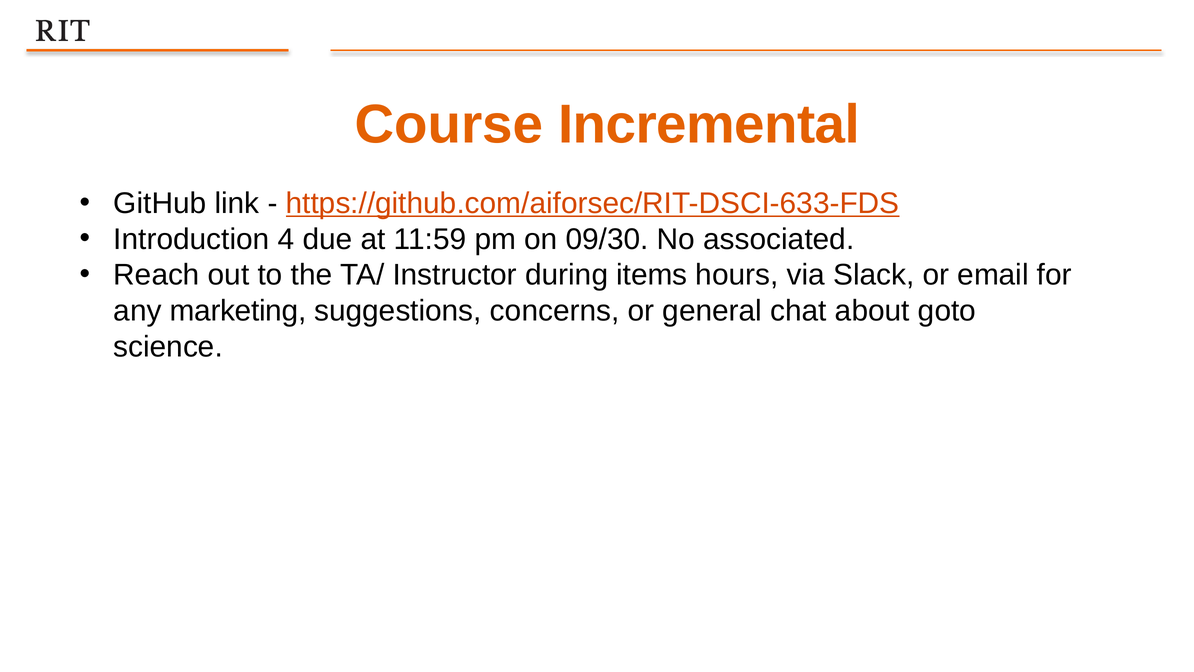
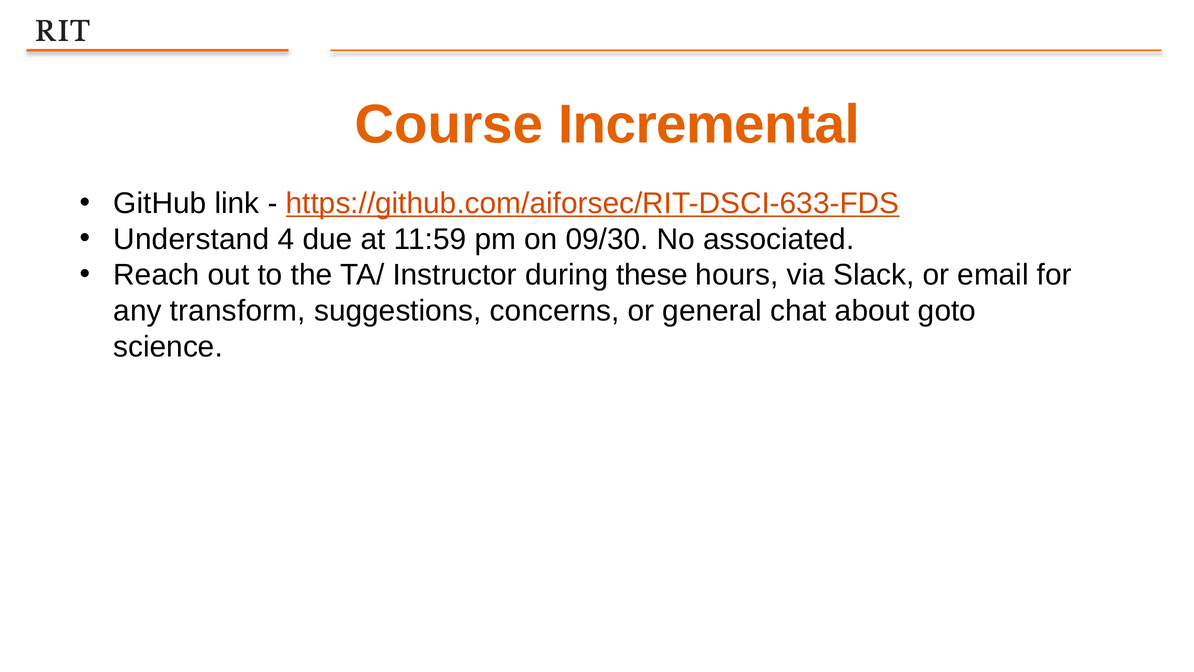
Introduction: Introduction -> Understand
items: items -> these
marketing: marketing -> transform
